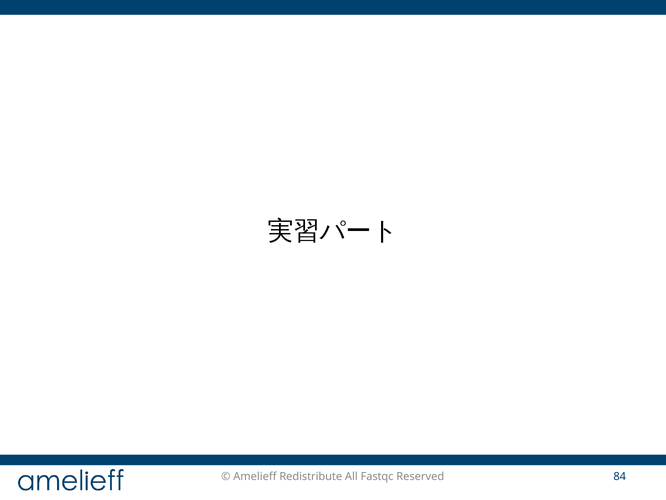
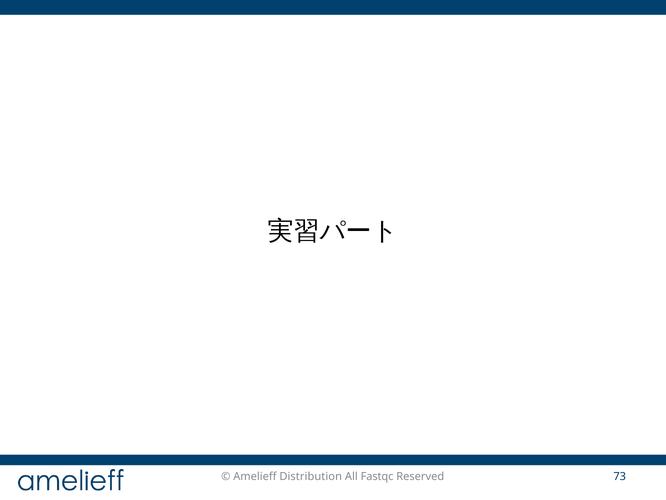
Redistribute: Redistribute -> Distribution
84: 84 -> 73
